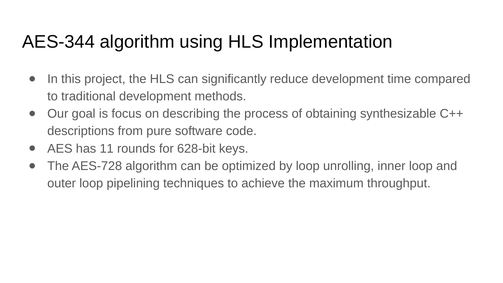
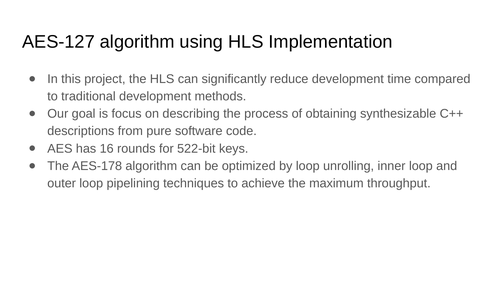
AES-344: AES-344 -> AES-127
11: 11 -> 16
628-bit: 628-bit -> 522-bit
AES-728: AES-728 -> AES-178
